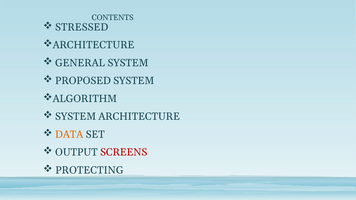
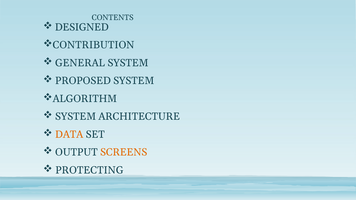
STRESSED: STRESSED -> DESIGNED
ARCHITECTURE at (94, 45): ARCHITECTURE -> CONTRIBUTION
SCREENS colour: red -> orange
